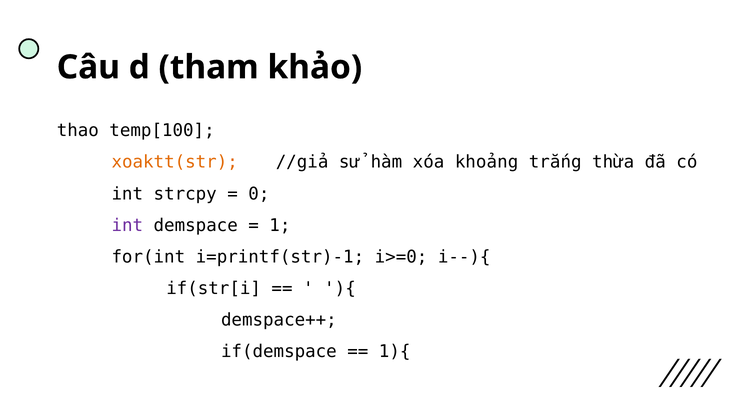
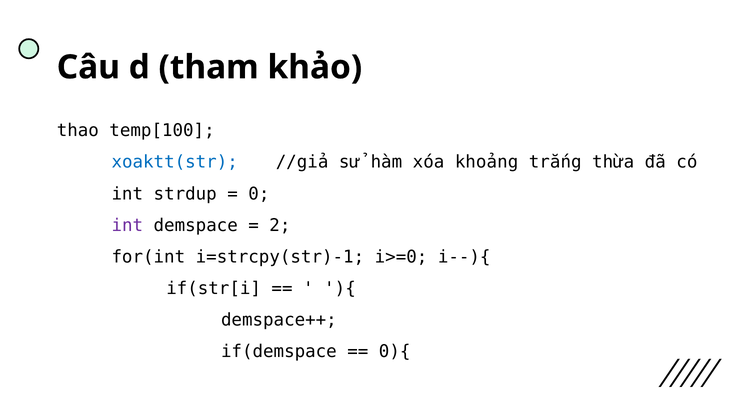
xoaktt(str colour: orange -> blue
strcpy: strcpy -> strdup
1: 1 -> 2
i=printf(str)-1: i=printf(str)-1 -> i=strcpy(str)-1
1){: 1){ -> 0){
